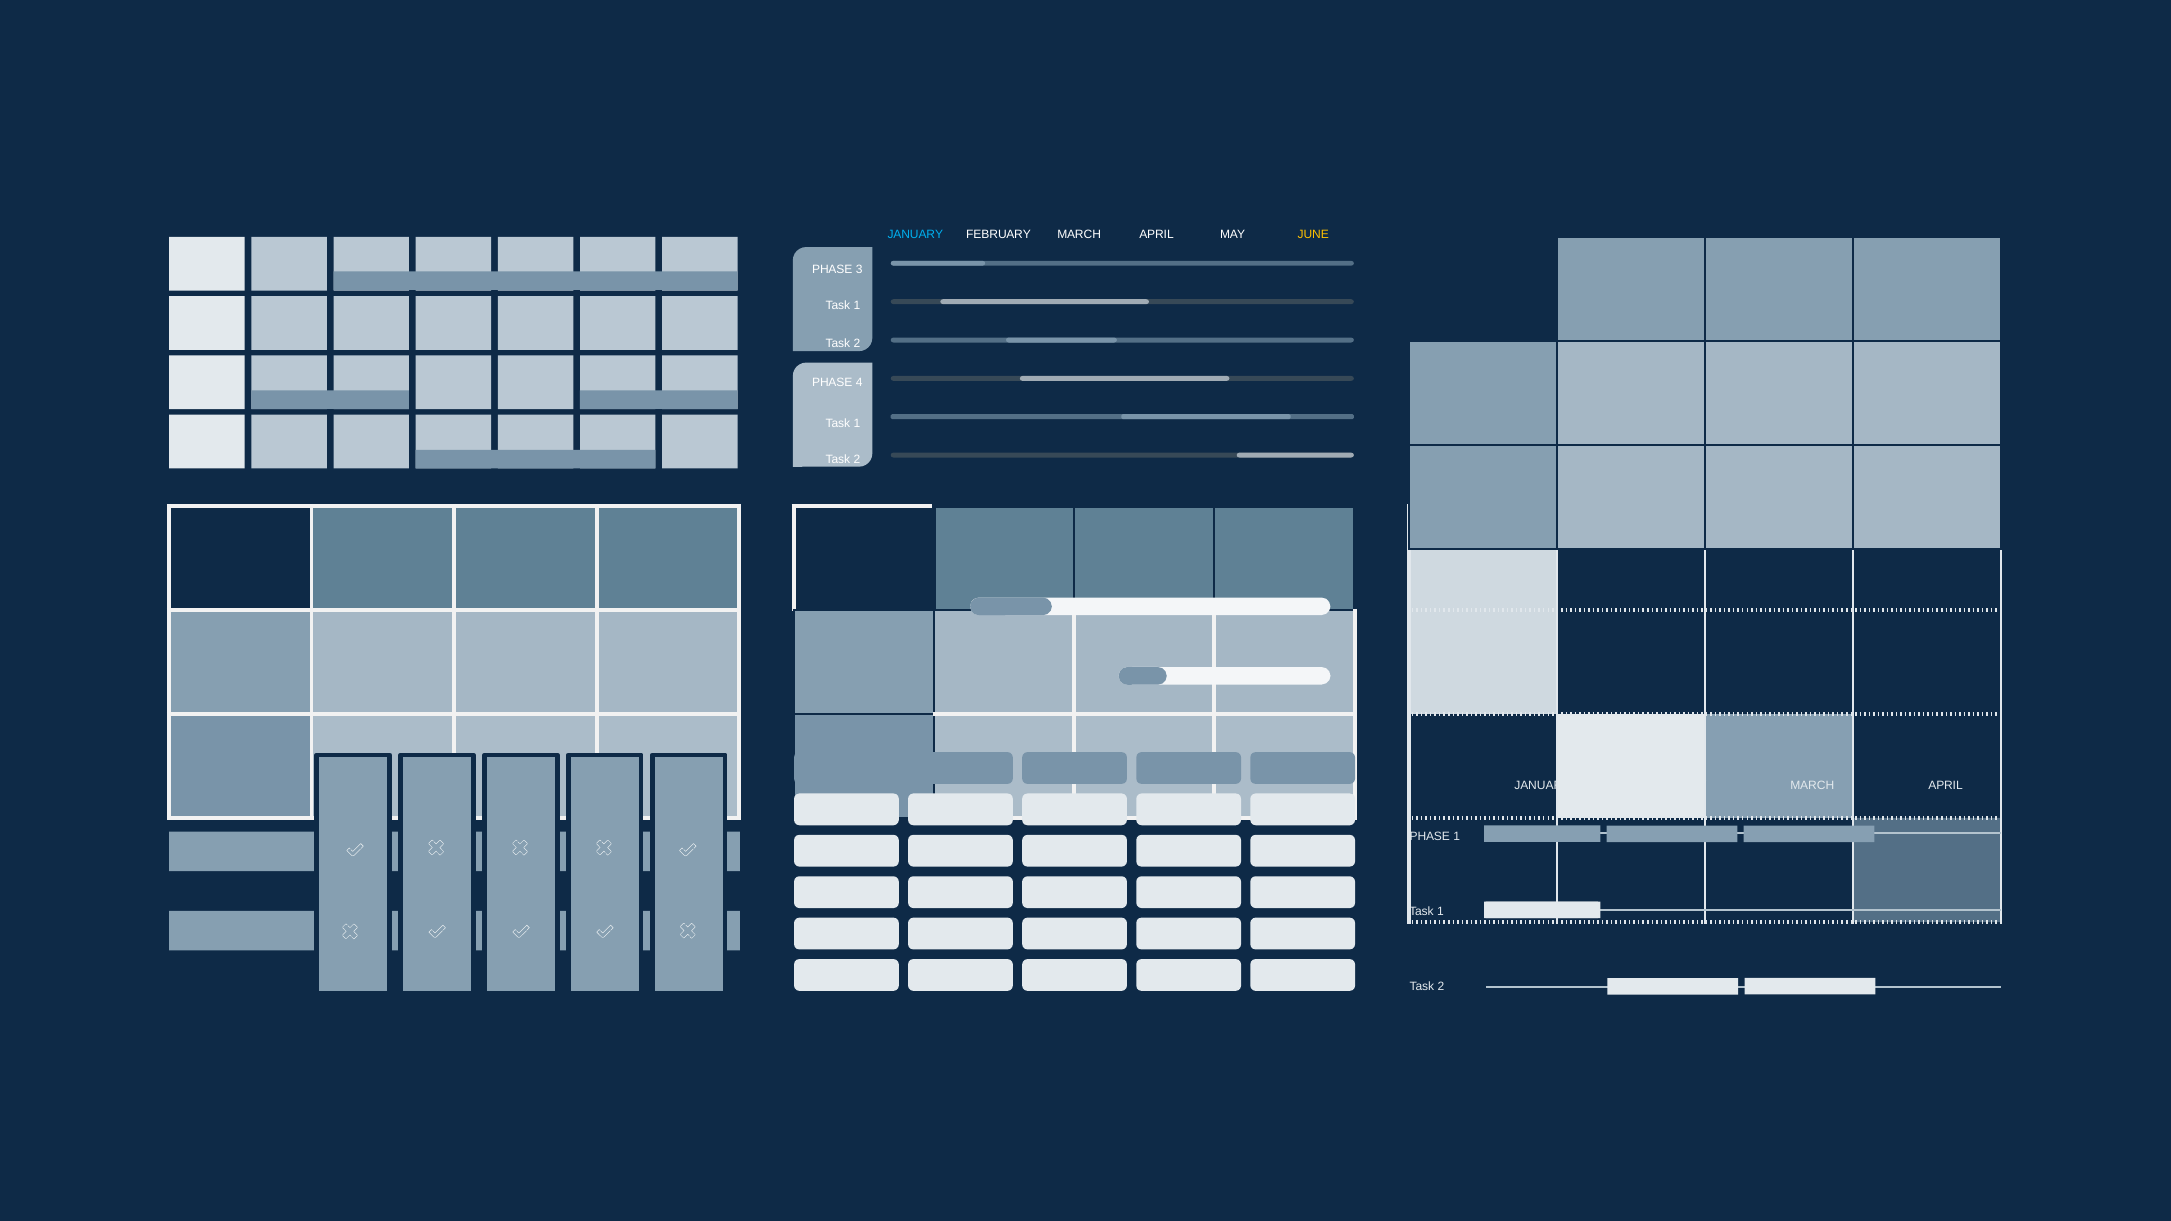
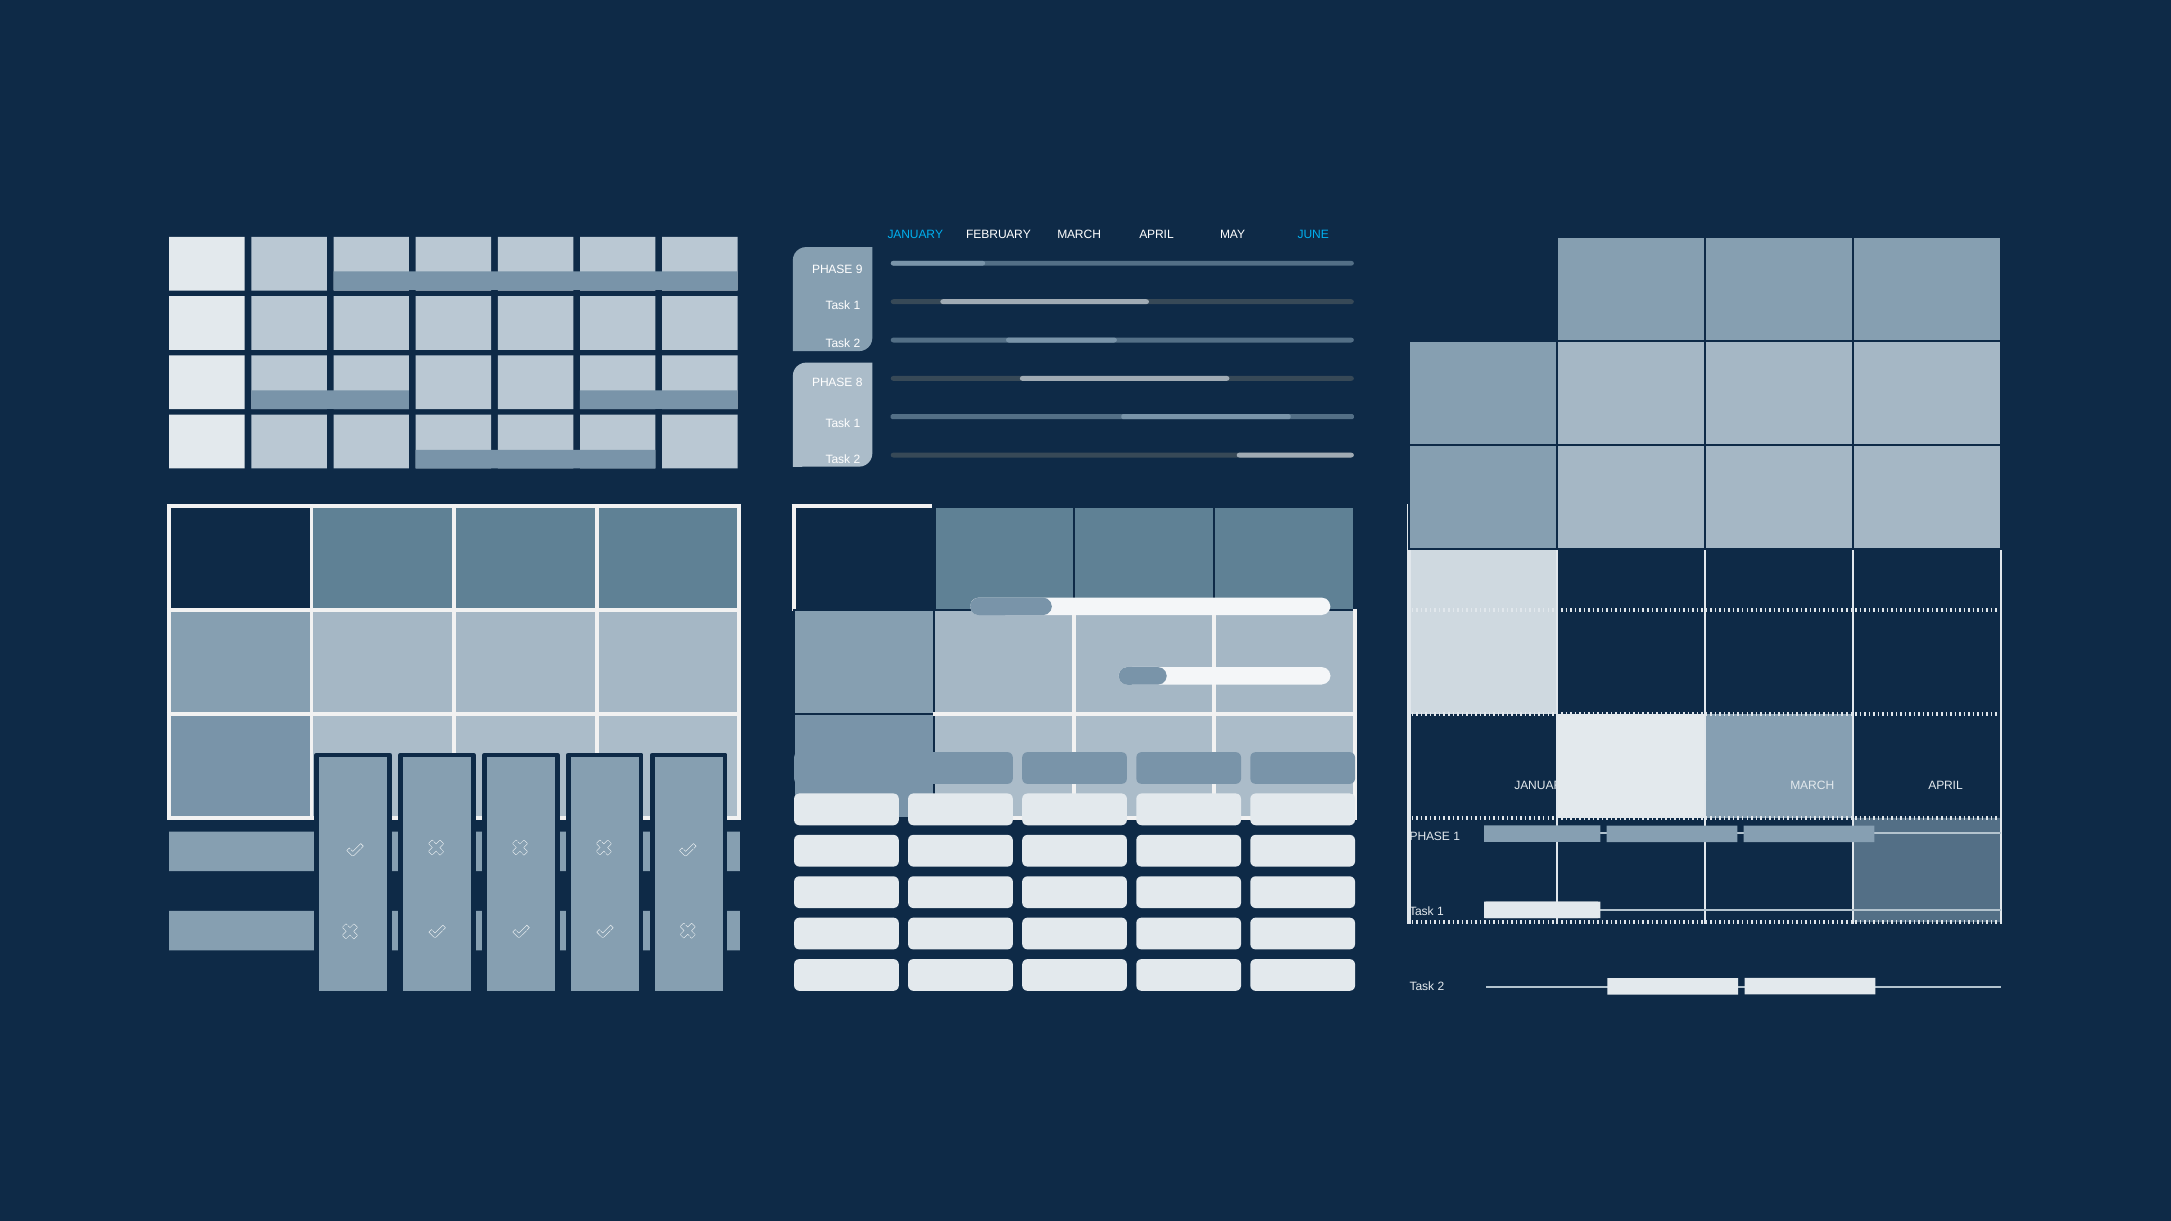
JUNE colour: yellow -> light blue
3: 3 -> 9
4: 4 -> 8
